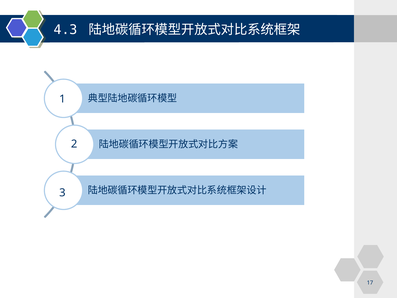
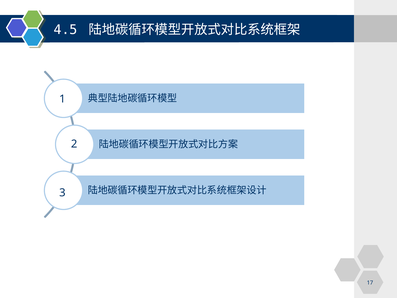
4.3: 4.3 -> 4.5
